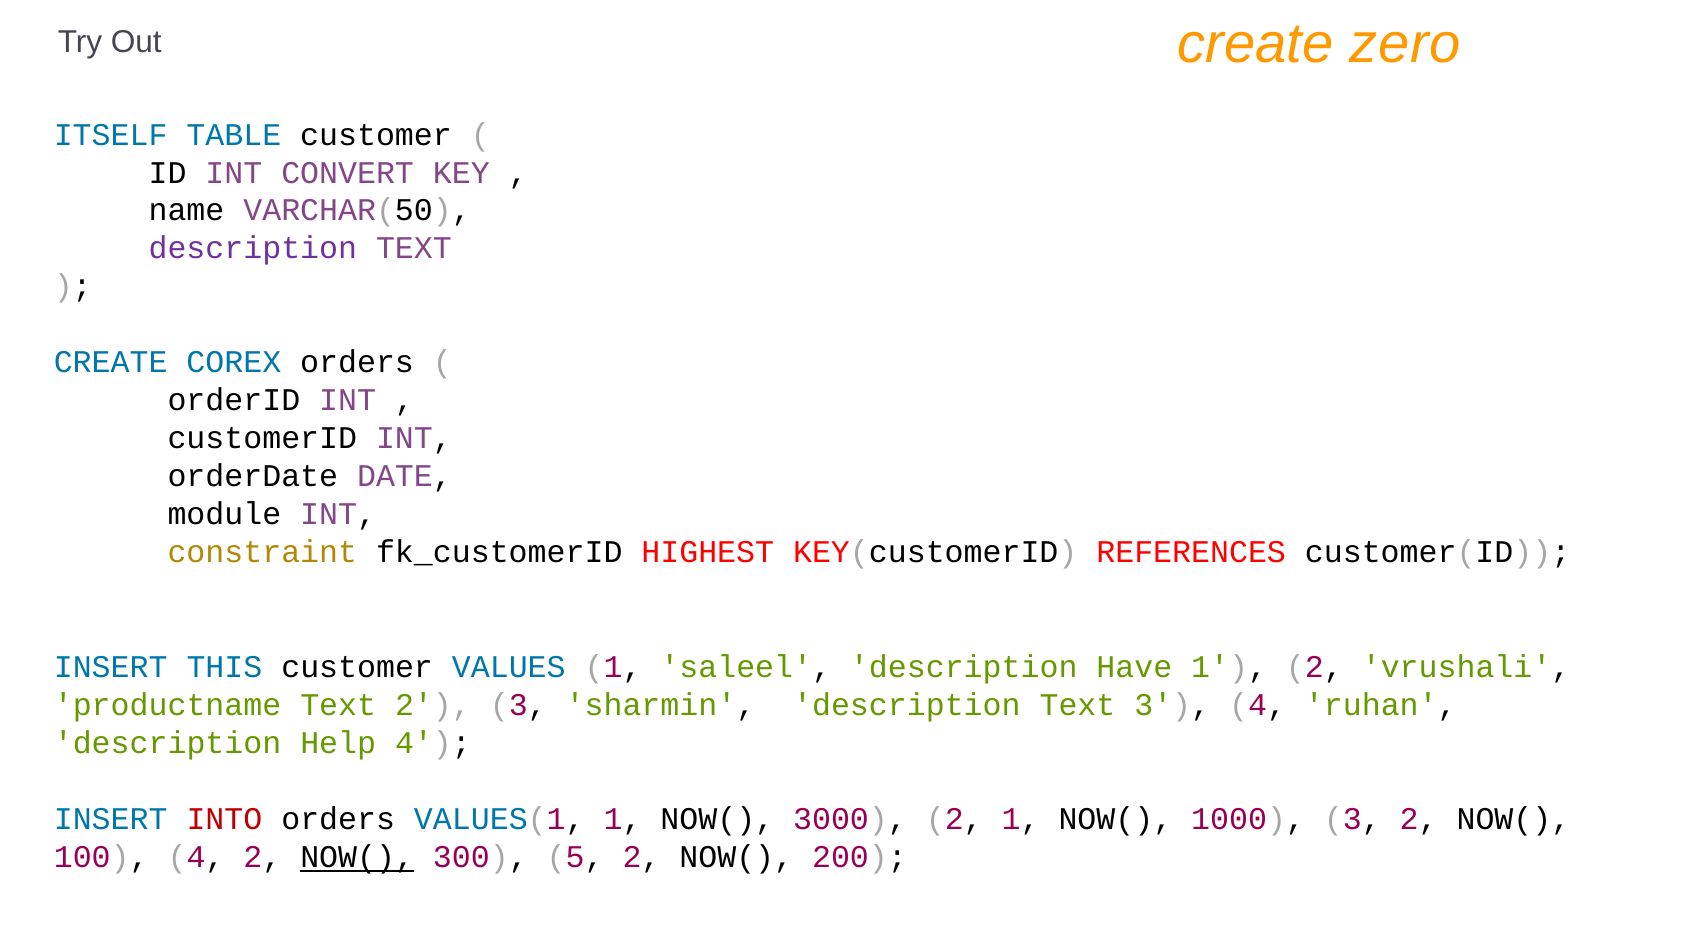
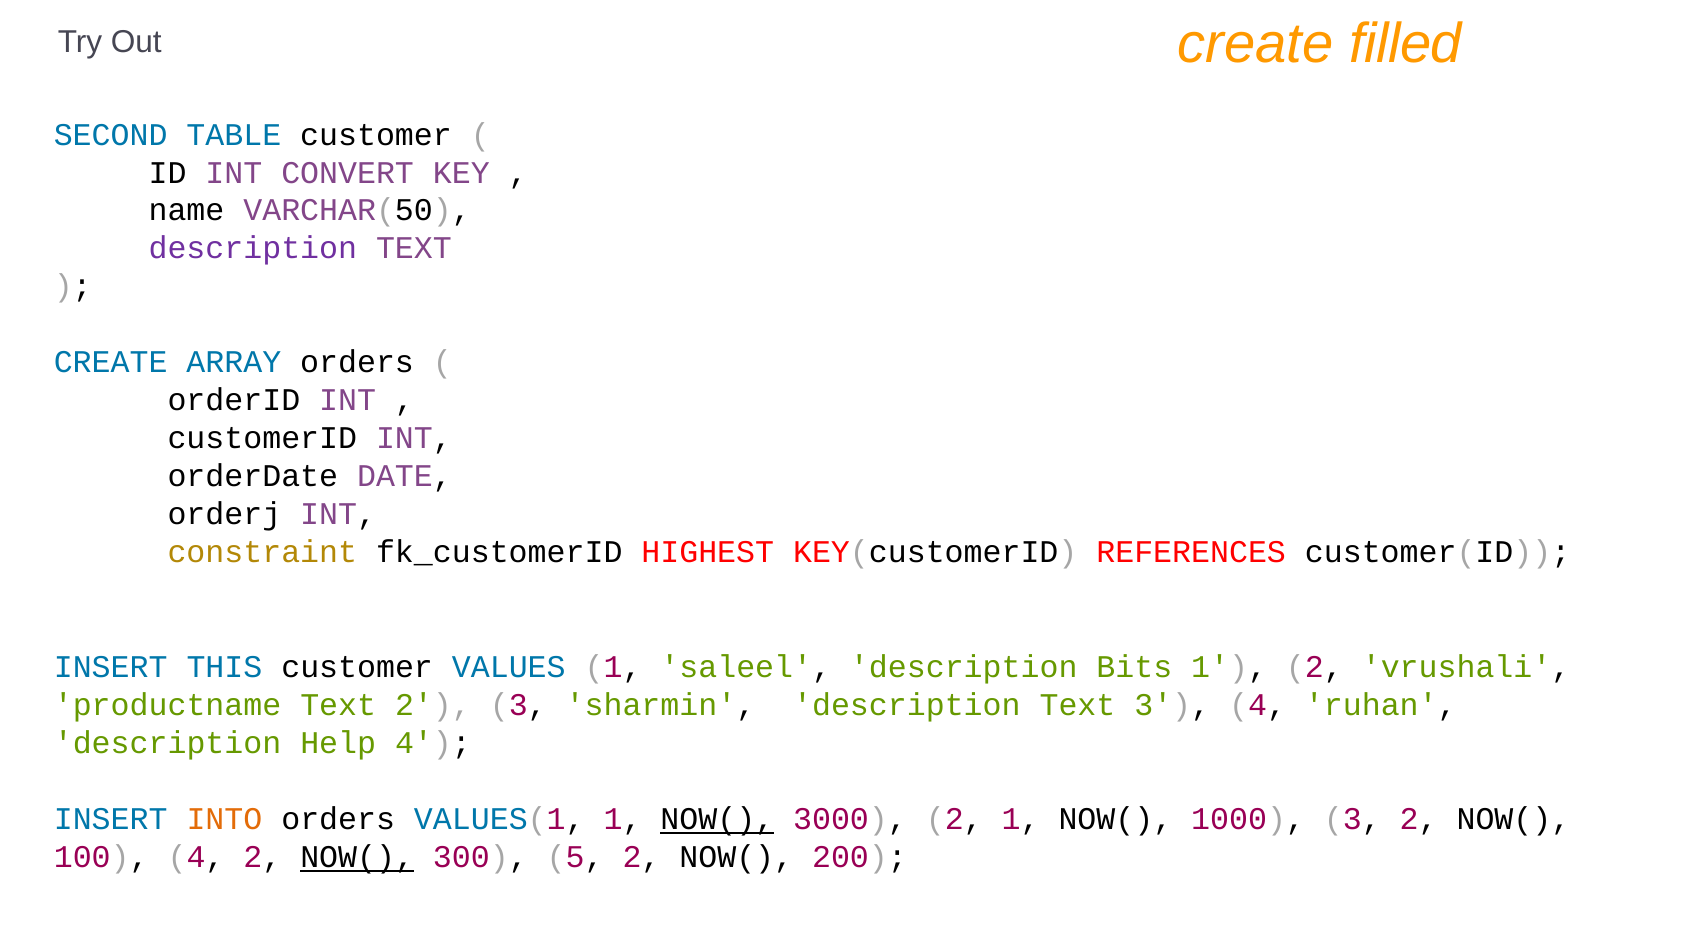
zero: zero -> filled
ITSELF: ITSELF -> SECOND
COREX: COREX -> ARRAY
module: module -> orderj
Have: Have -> Bits
INTO colour: red -> orange
NOW( at (717, 819) underline: none -> present
